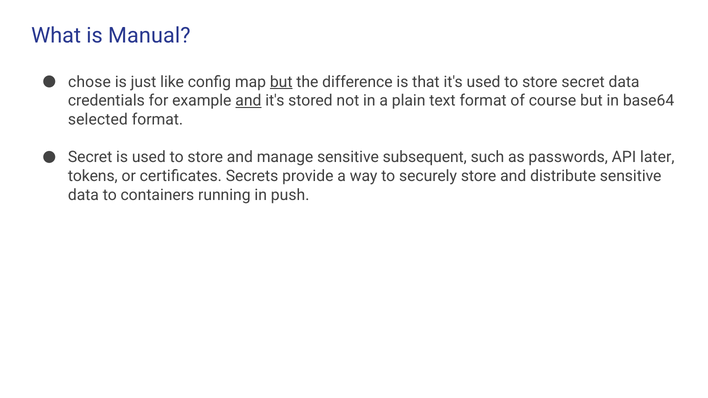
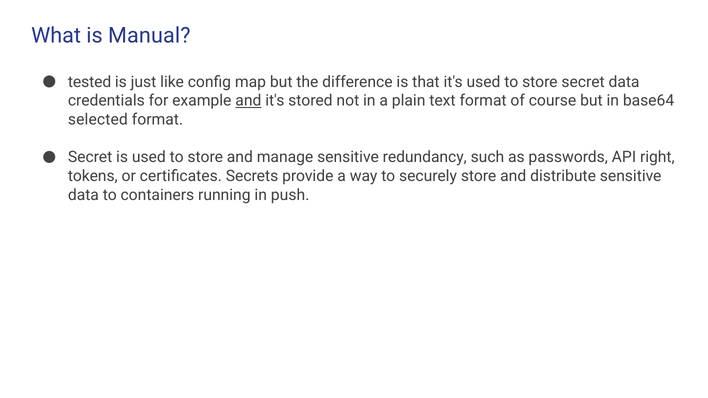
chose: chose -> tested
but at (281, 82) underline: present -> none
subsequent: subsequent -> redundancy
later: later -> right
